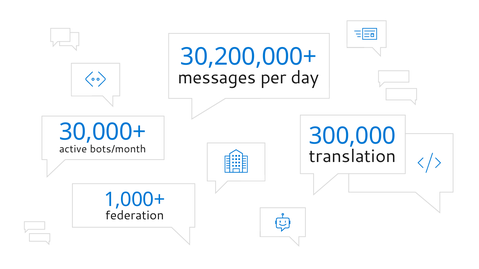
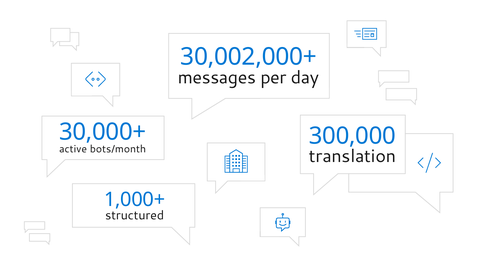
30,200,000+: 30,200,000+ -> 30,002,000+
federation: federation -> structured
